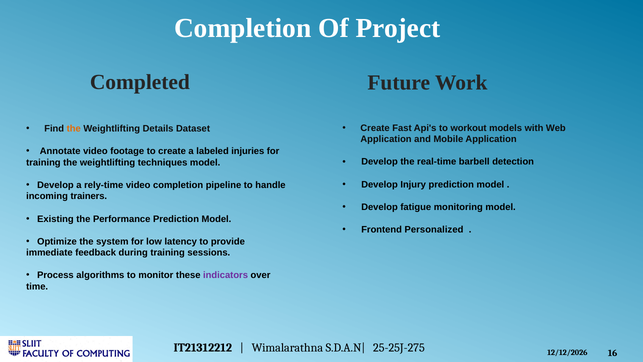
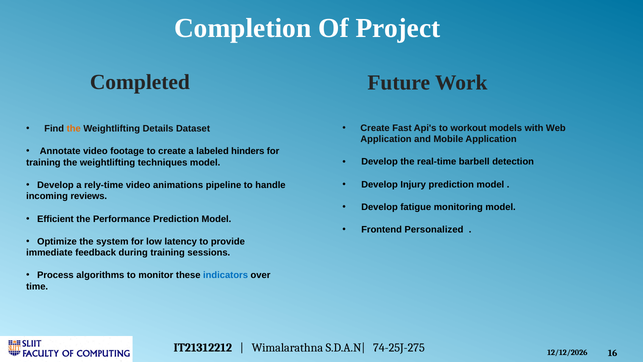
injuries: injuries -> hinders
video completion: completion -> animations
trainers: trainers -> reviews
Existing: Existing -> Efficient
indicators colour: purple -> blue
25-25J-275: 25-25J-275 -> 74-25J-275
